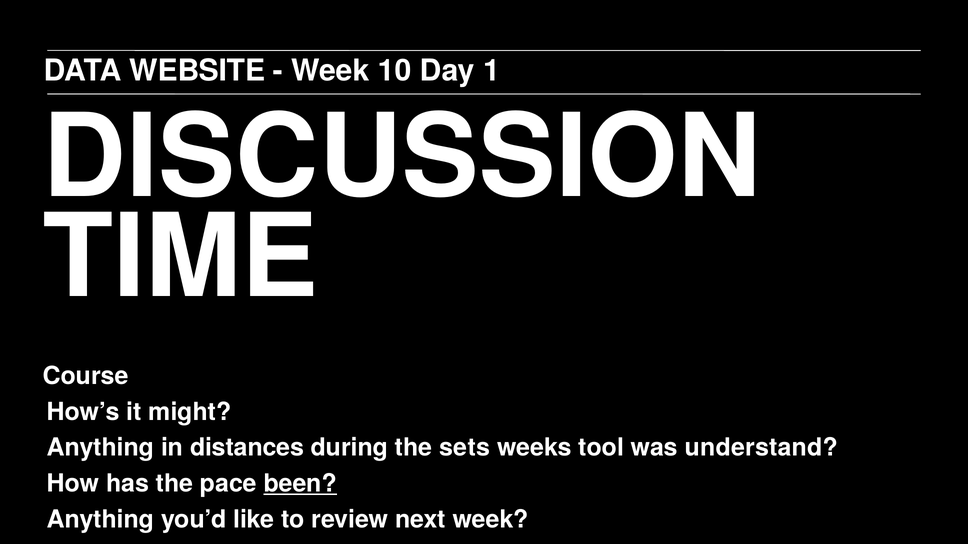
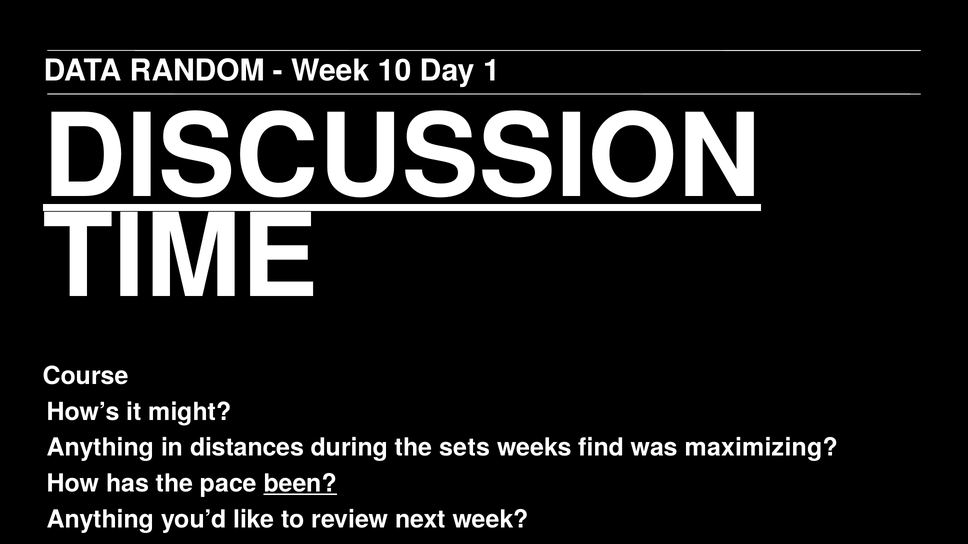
WEBSITE: WEBSITE -> RANDOM
DISCUSSION underline: none -> present
tool: tool -> find
understand: understand -> maximizing
